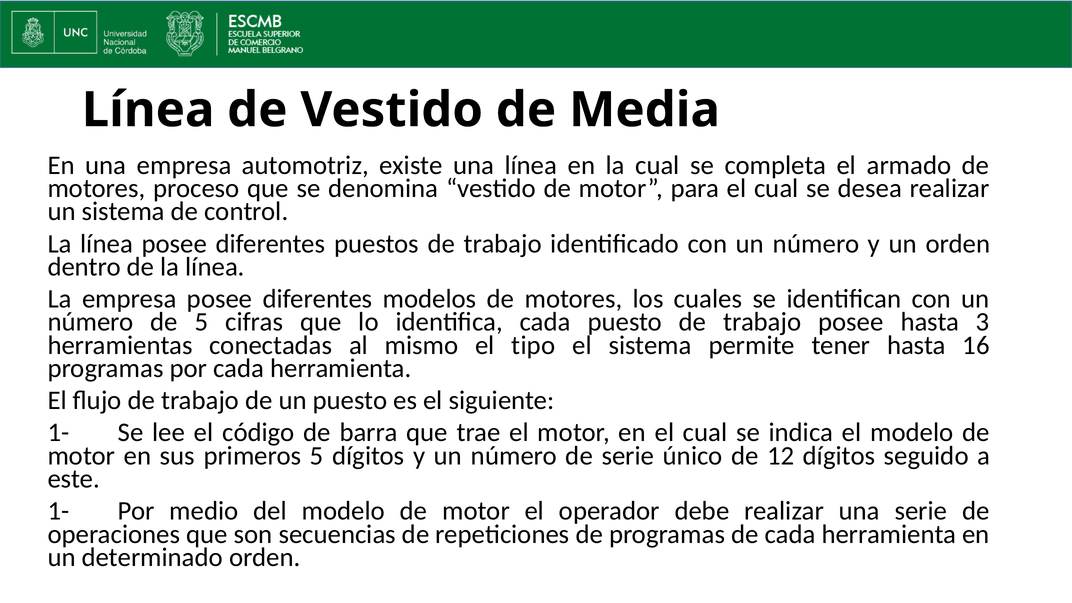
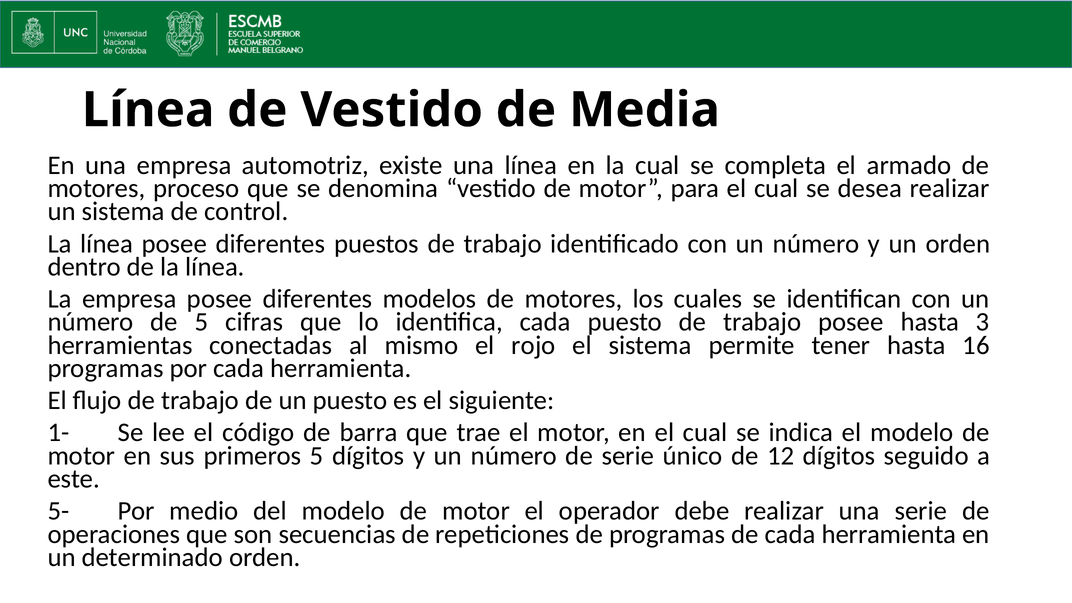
tipo: tipo -> rojo
1- at (58, 511): 1- -> 5-
